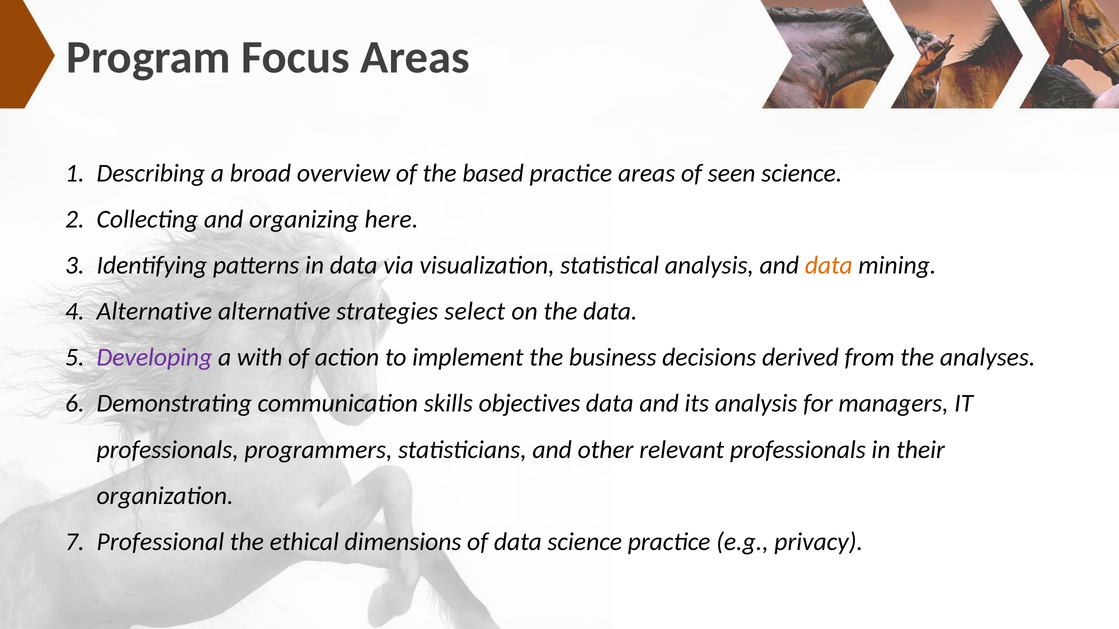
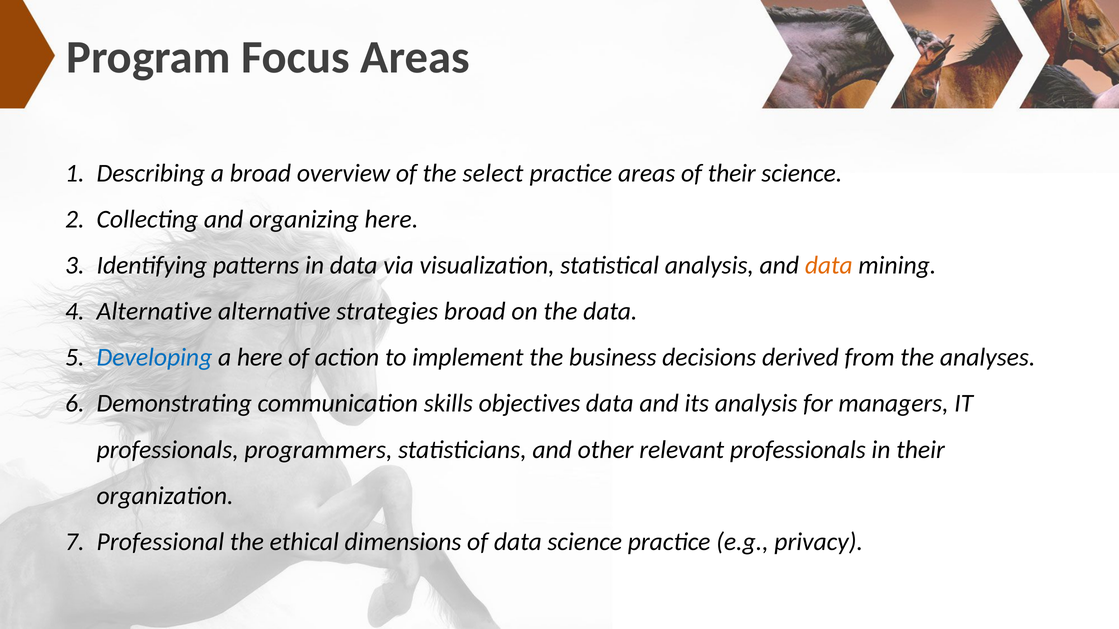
based: based -> select
of seen: seen -> their
strategies select: select -> broad
Developing colour: purple -> blue
a with: with -> here
